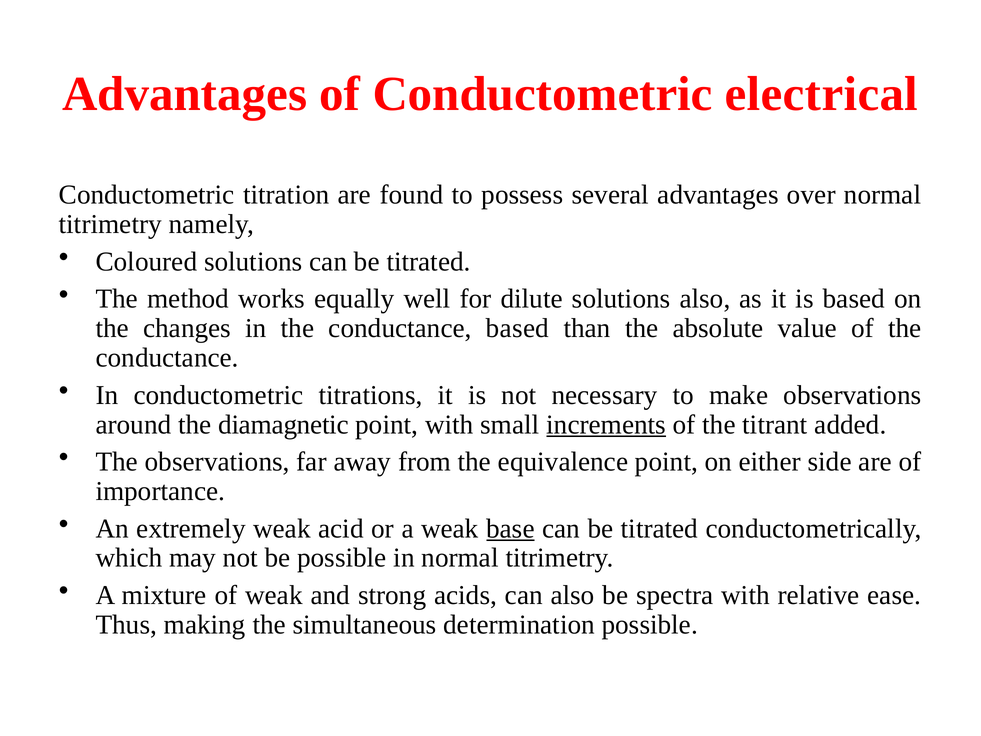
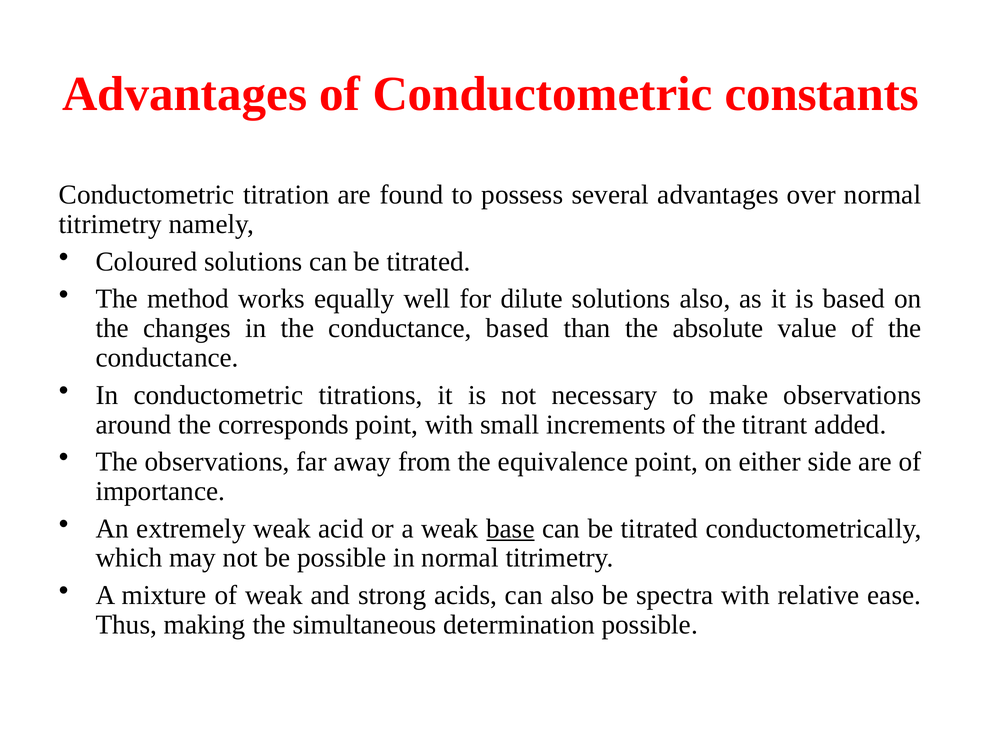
electrical: electrical -> constants
diamagnetic: diamagnetic -> corresponds
increments underline: present -> none
